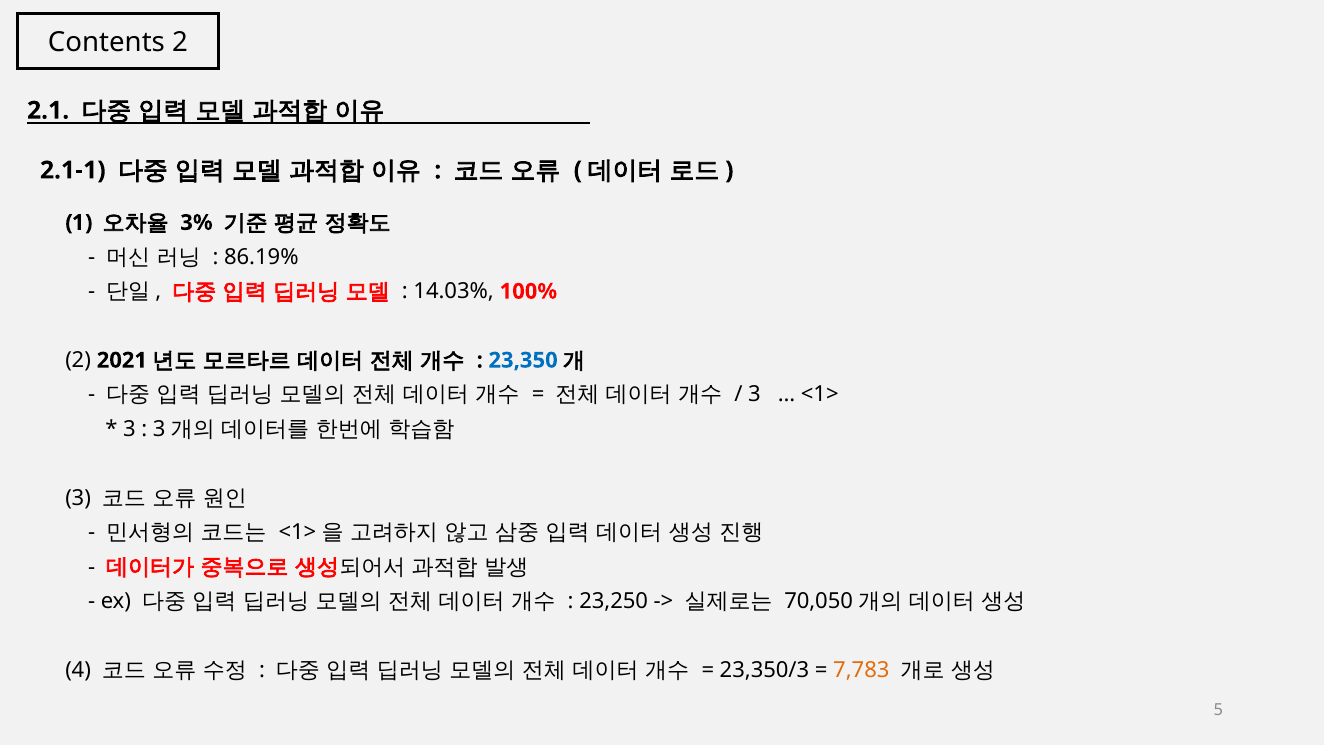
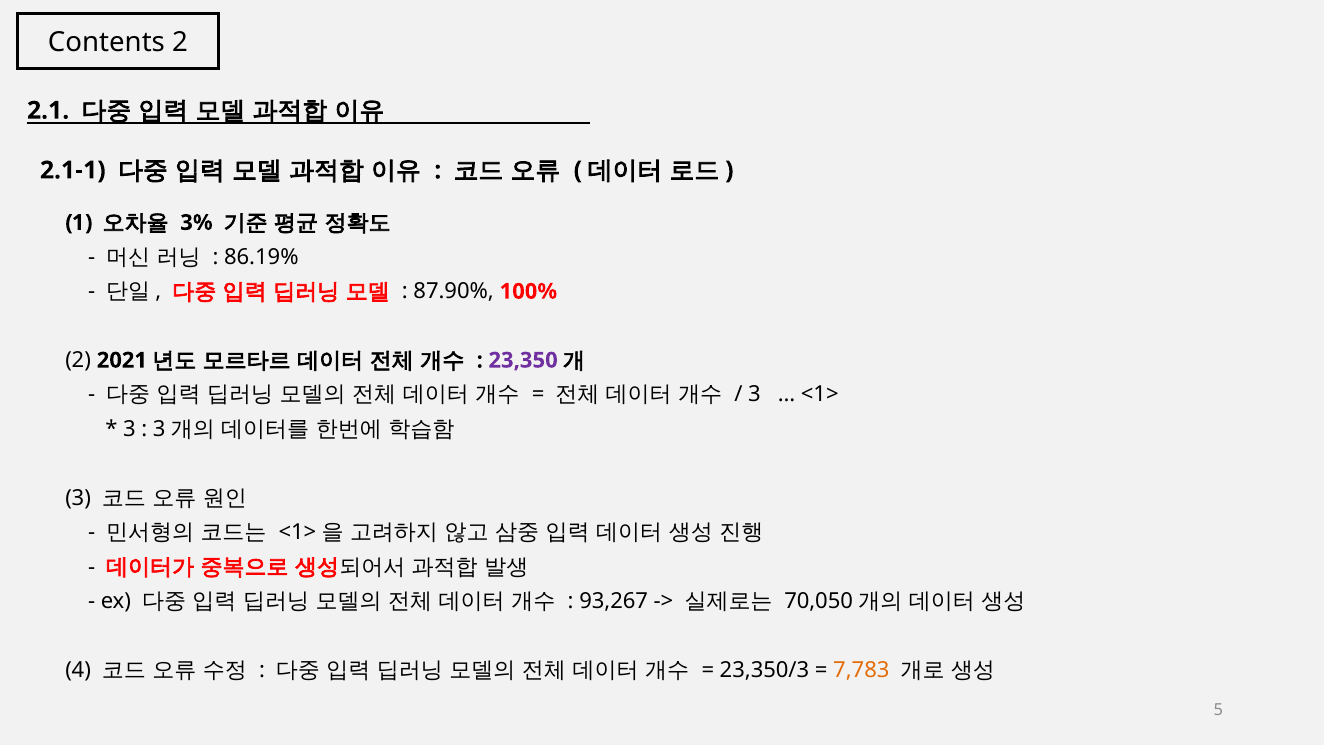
14.03%: 14.03% -> 87.90%
23,350 colour: blue -> purple
23,250: 23,250 -> 93,267
